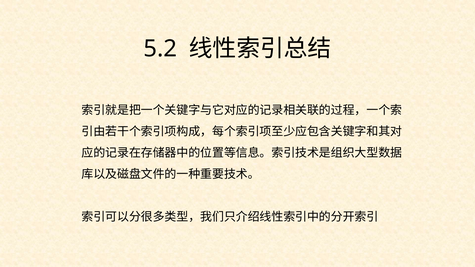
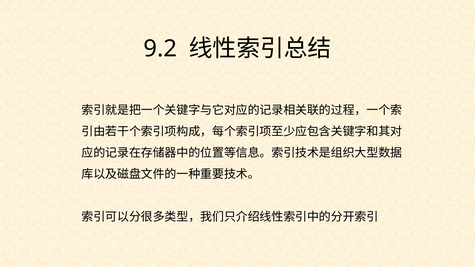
5.2: 5.2 -> 9.2
